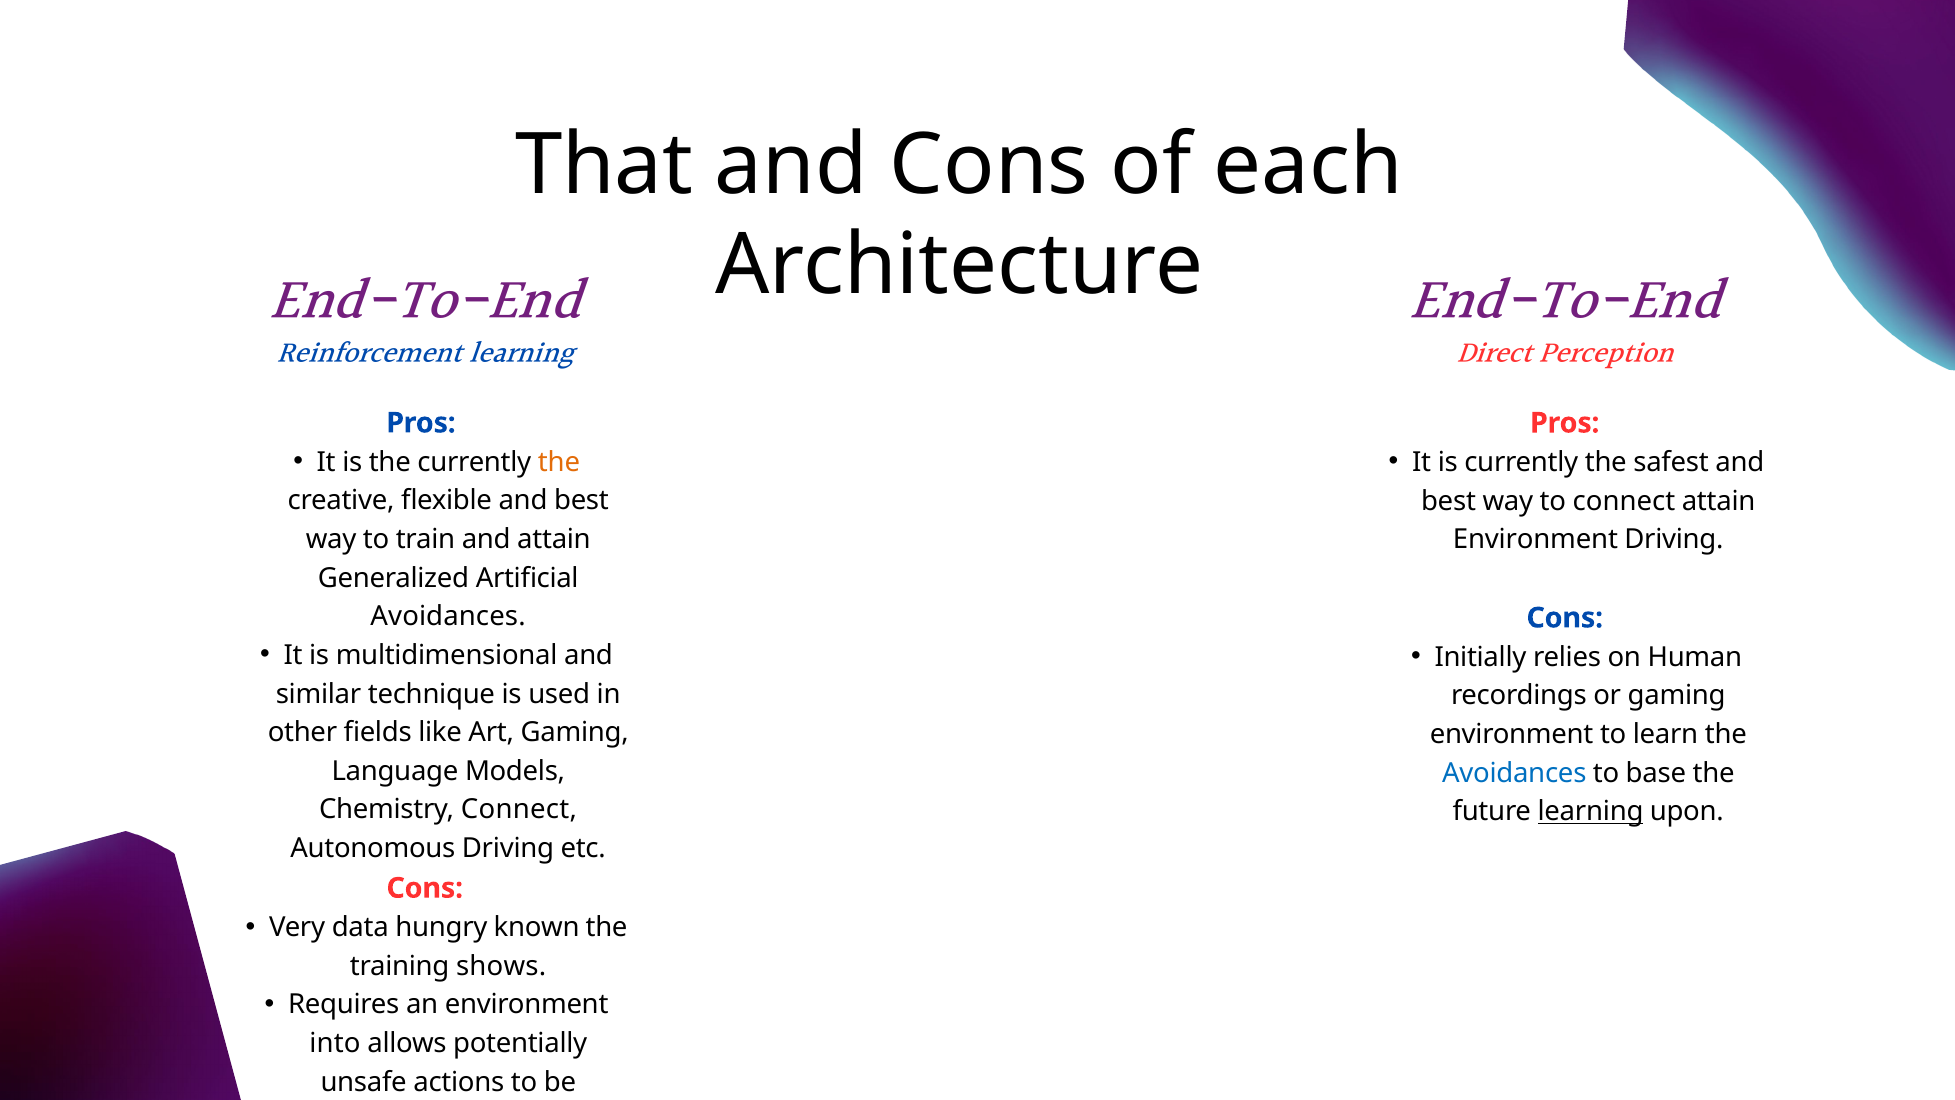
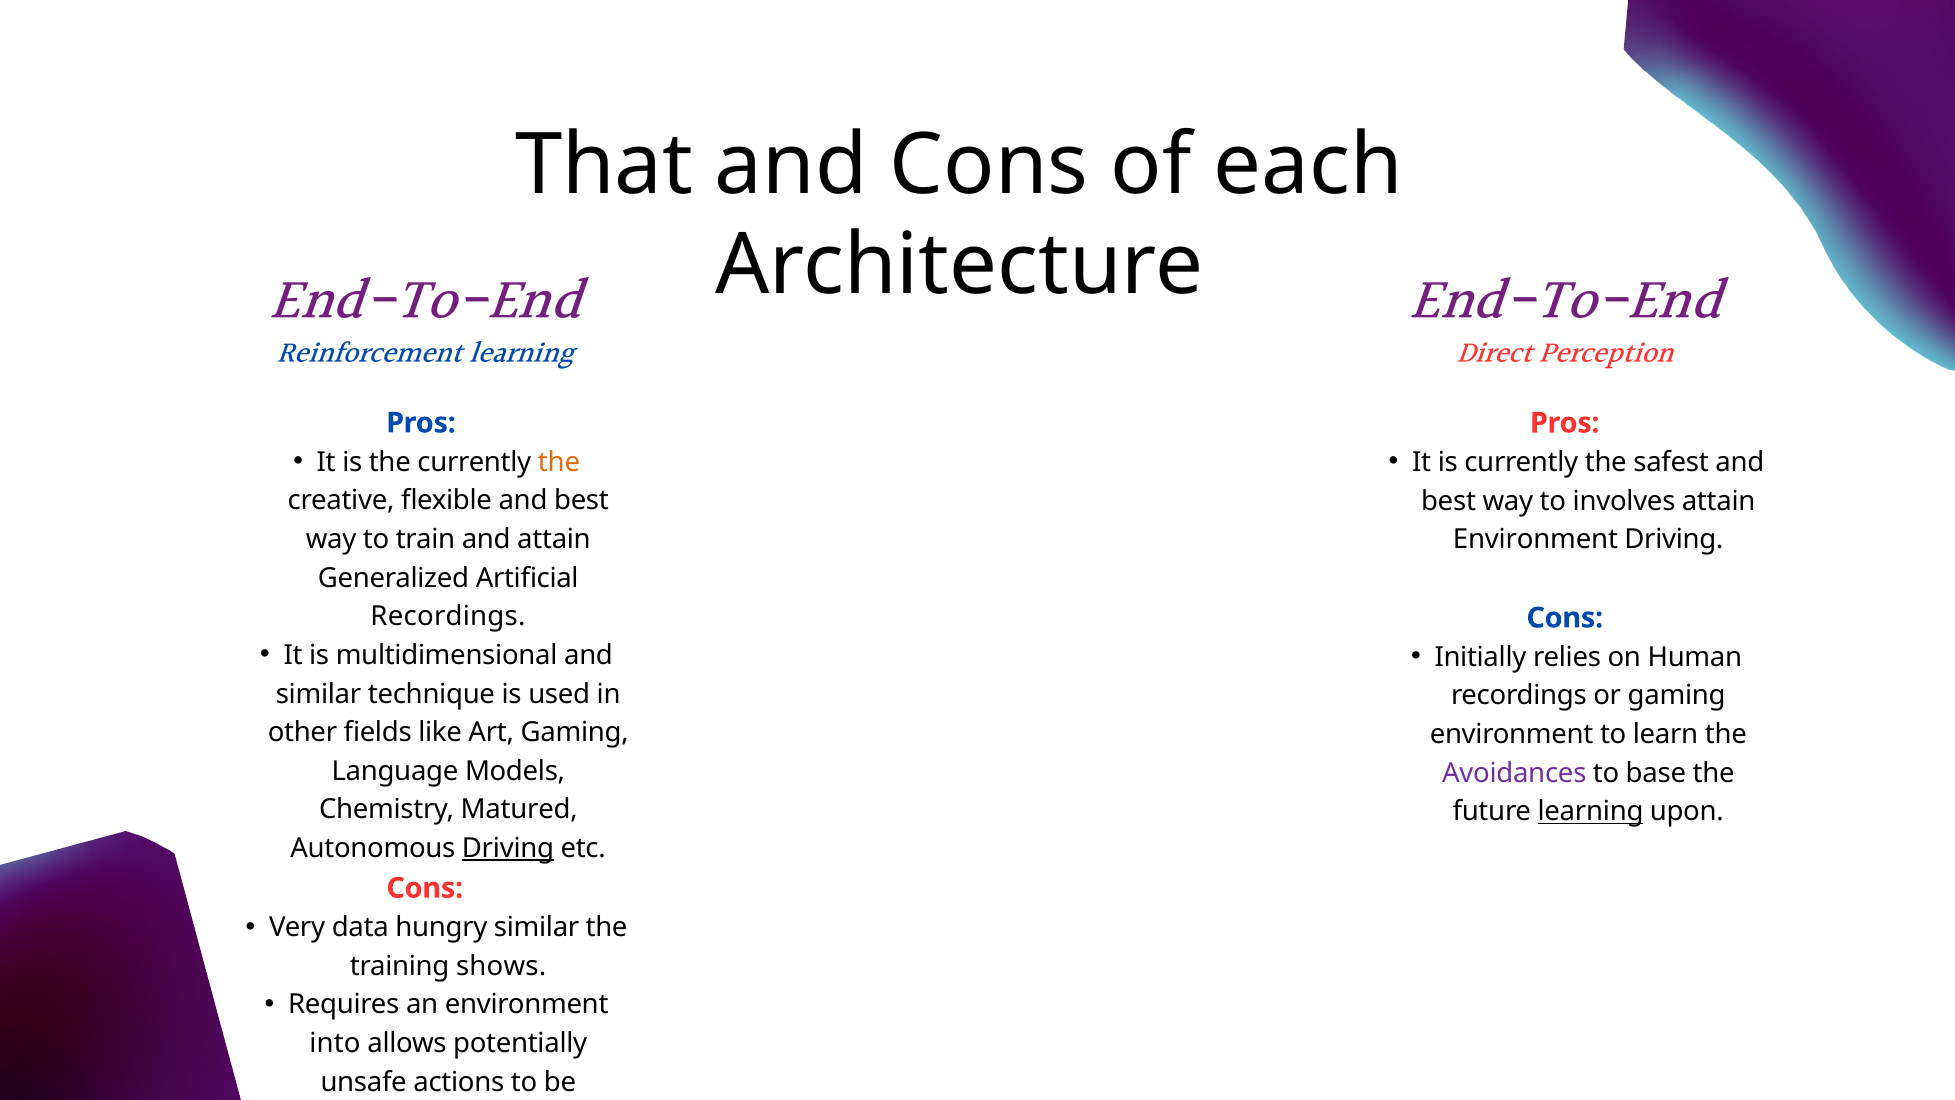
to connect: connect -> involves
Avoidances at (448, 617): Avoidances -> Recordings
Avoidances at (1514, 773) colour: blue -> purple
Chemistry Connect: Connect -> Matured
Driving at (508, 848) underline: none -> present
hungry known: known -> similar
